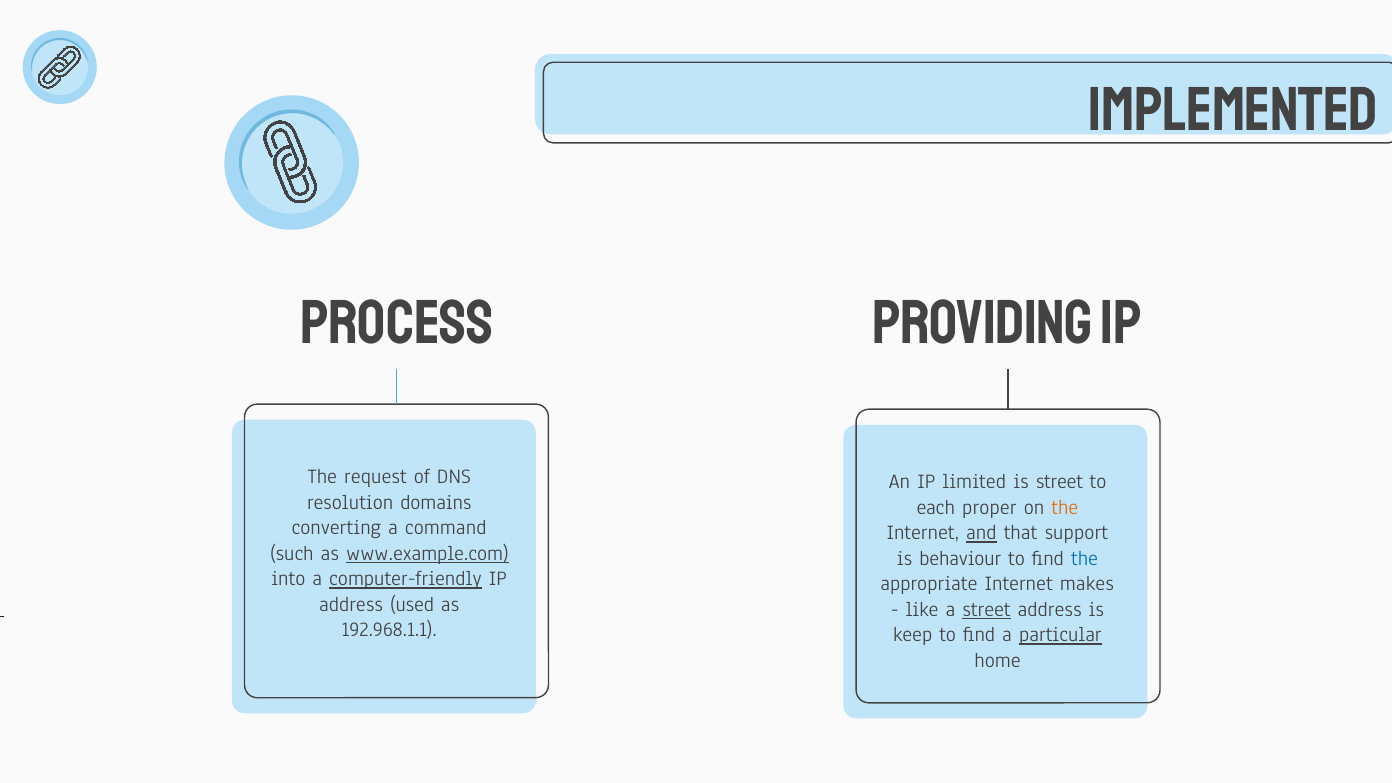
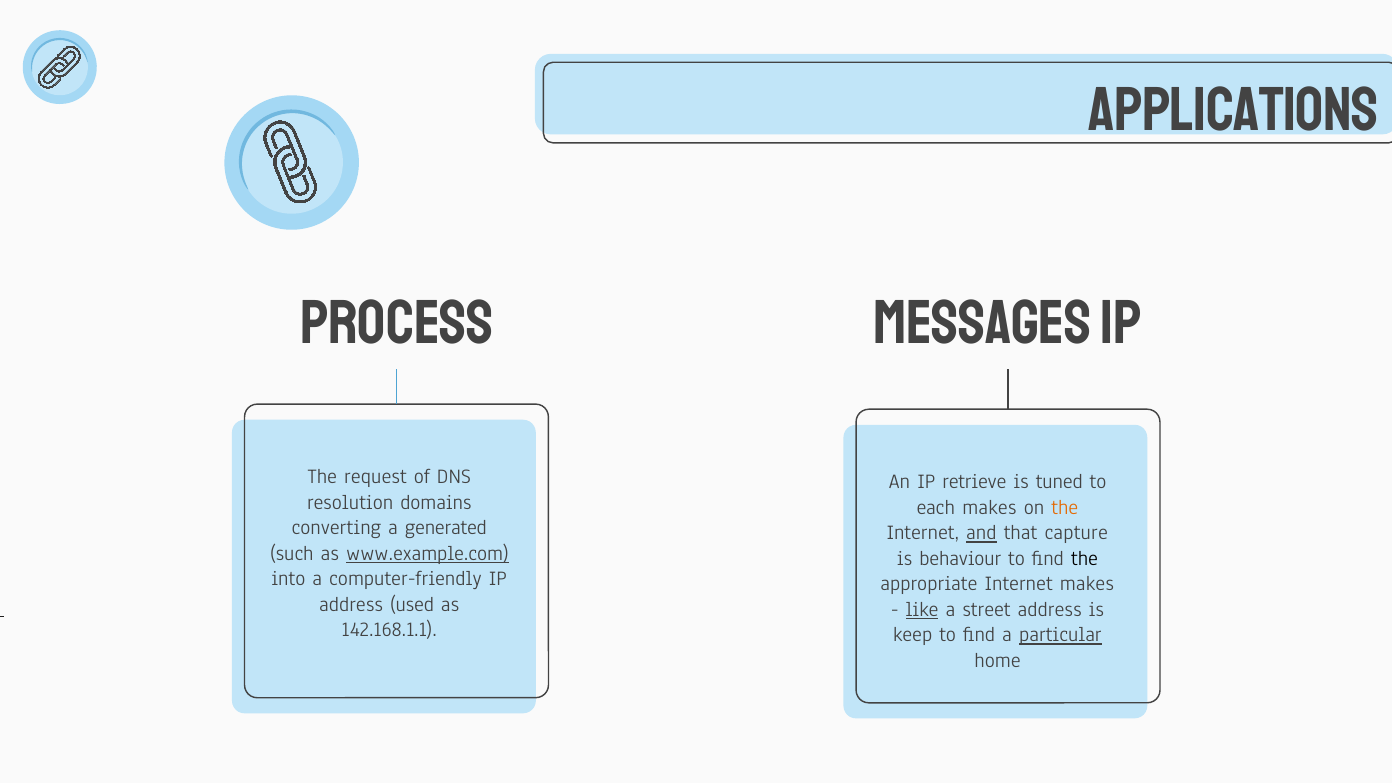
IMPLEMENTED: IMPLEMENTED -> APPLICATIONS
PROVIDING: PROVIDING -> MESSAGES
limited: limited -> retrieve
is street: street -> tuned
each proper: proper -> makes
command: command -> generated
support: support -> capture
the at (1085, 558) colour: blue -> black
computer-friendly underline: present -> none
like underline: none -> present
street at (986, 609) underline: present -> none
192.968.1.1: 192.968.1.1 -> 142.168.1.1
